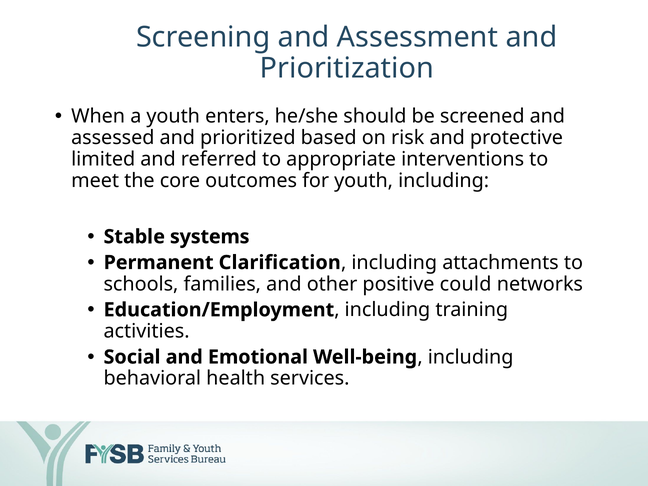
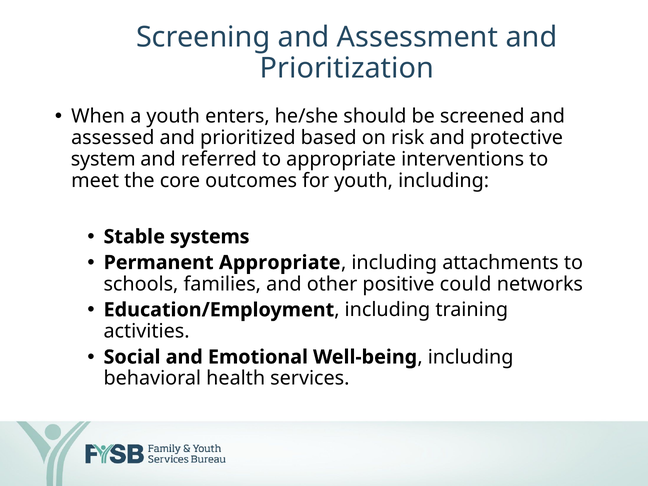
limited: limited -> system
Permanent Clarification: Clarification -> Appropriate
